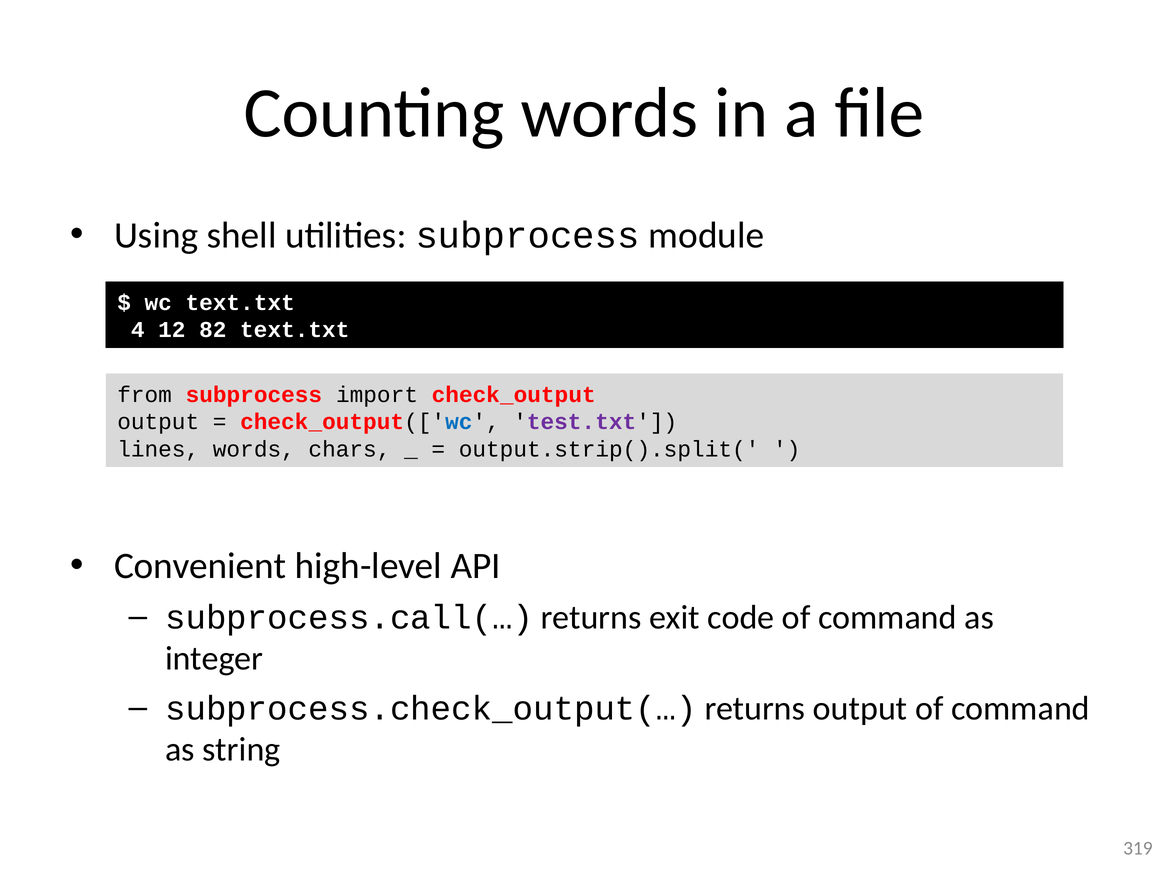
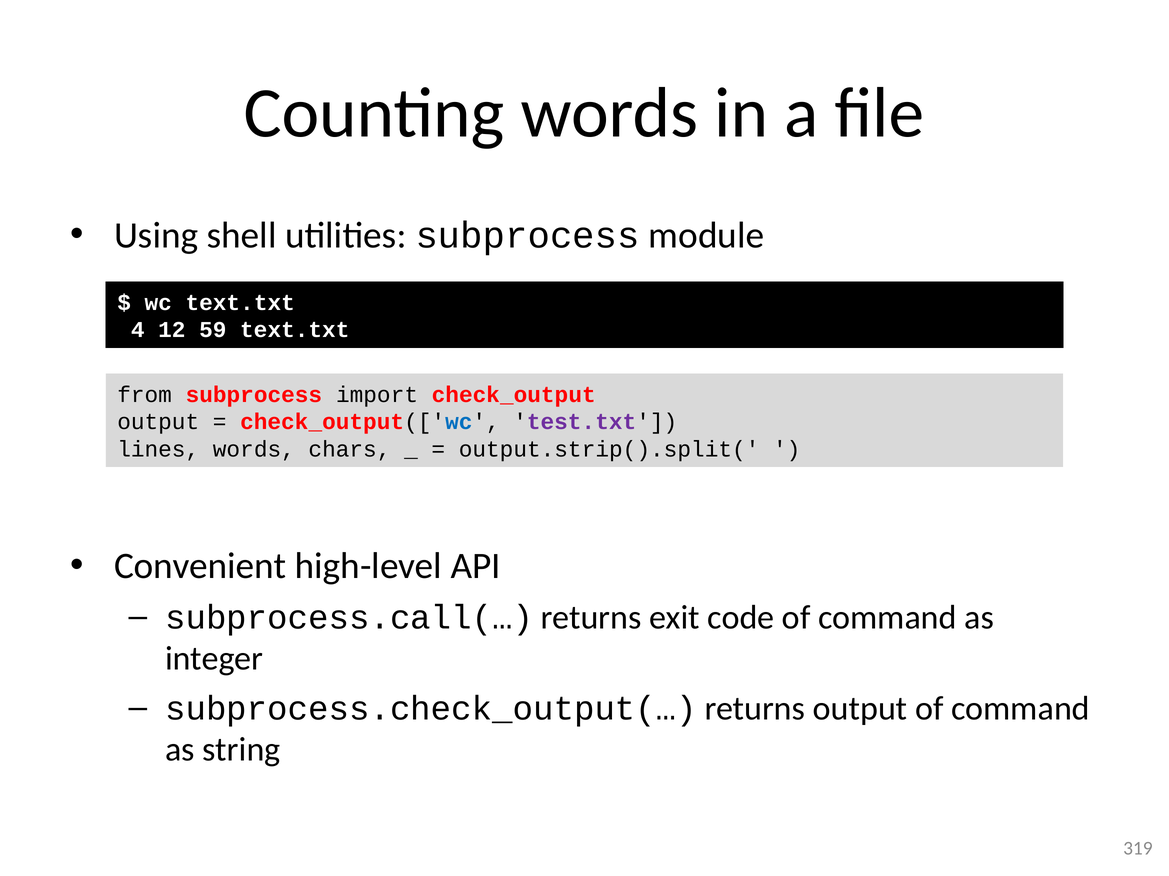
82: 82 -> 59
